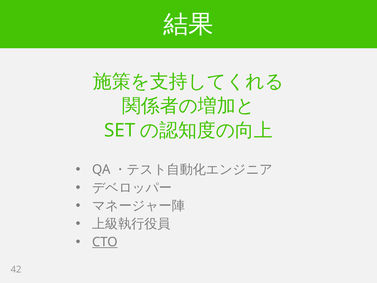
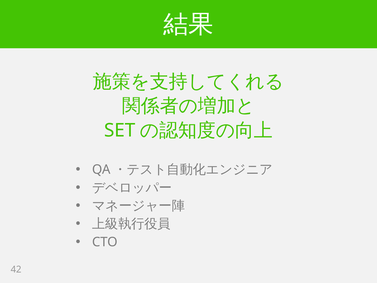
CTO underline: present -> none
